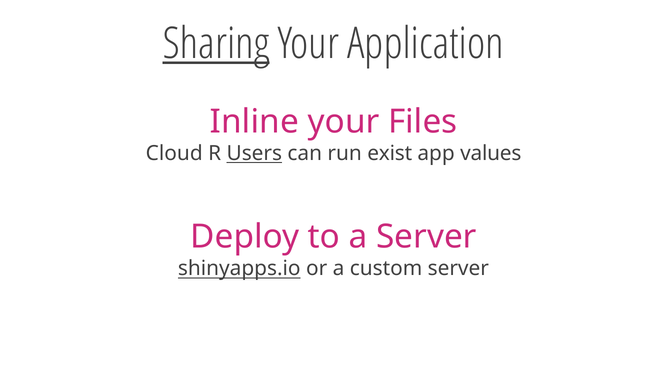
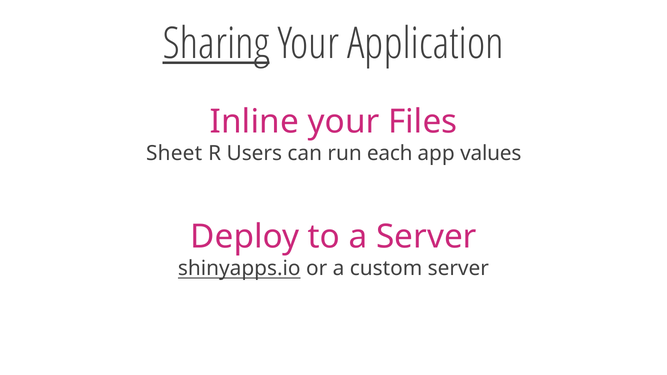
Cloud: Cloud -> Sheet
Users underline: present -> none
exist: exist -> each
